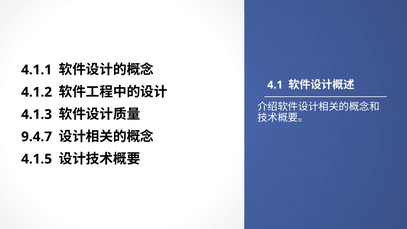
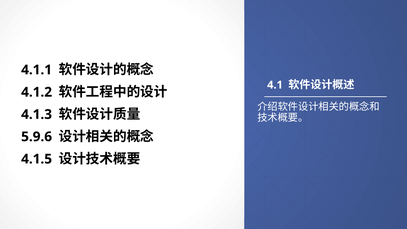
9.4.7: 9.4.7 -> 5.9.6
